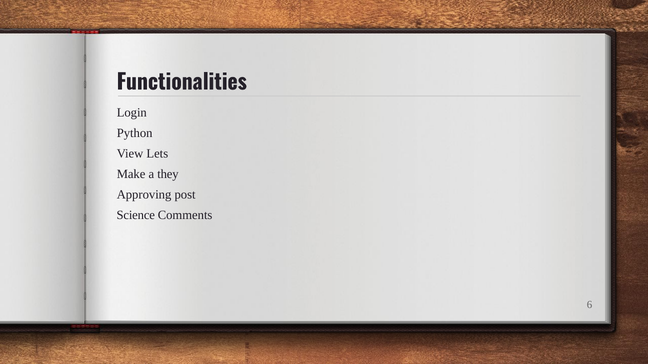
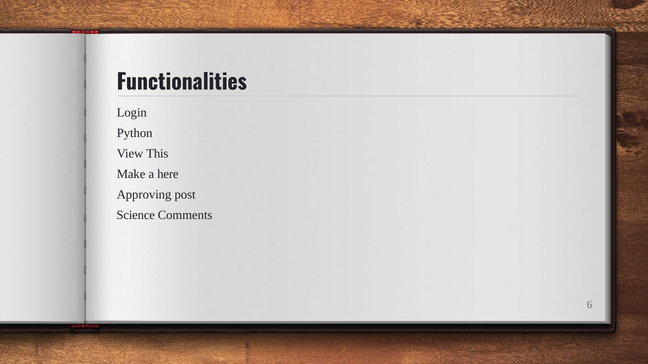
Lets: Lets -> This
they: they -> here
